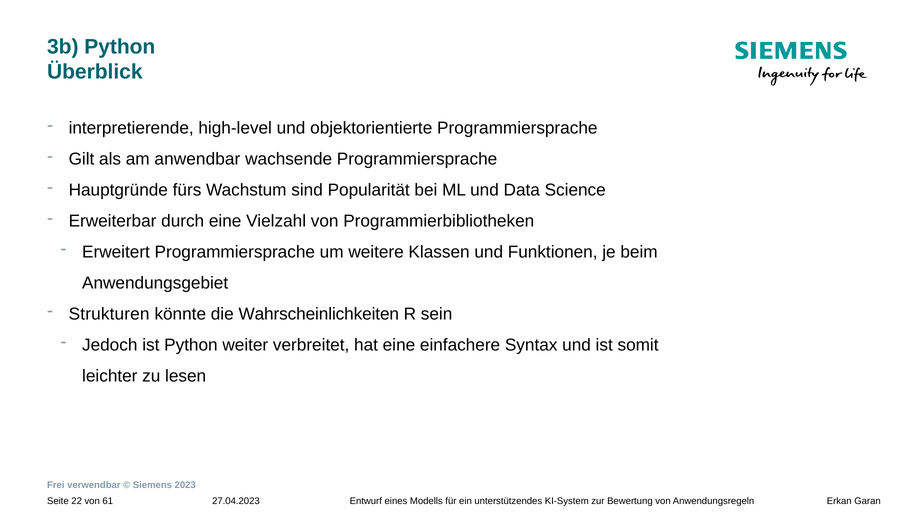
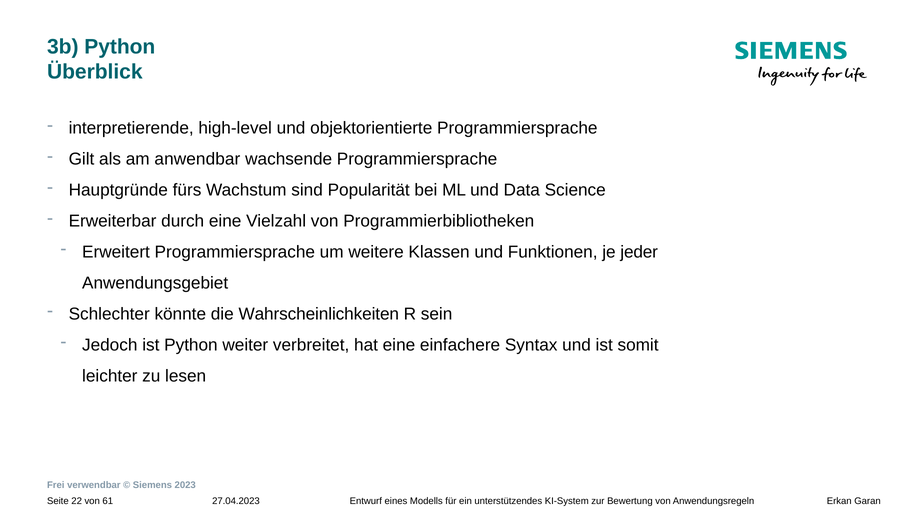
beim: beim -> jeder
Strukturen: Strukturen -> Schlechter
